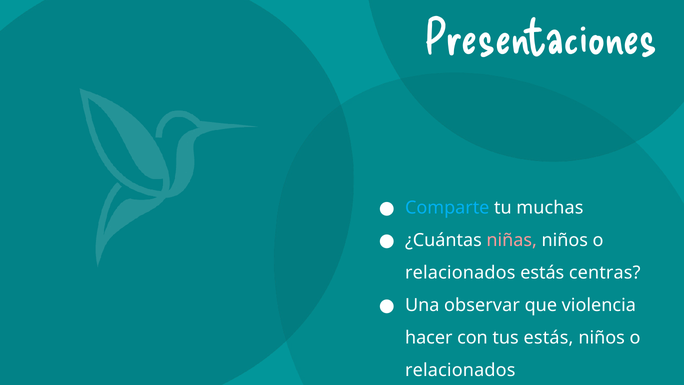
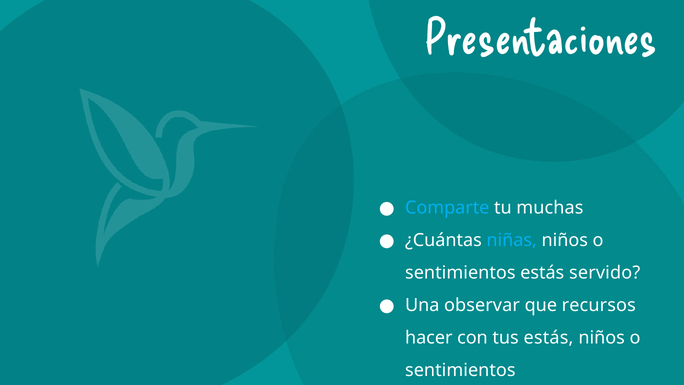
niñas colour: pink -> light blue
relacionados at (460, 273): relacionados -> sentimientos
centras: centras -> servido
violencia: violencia -> recursos
relacionados at (460, 370): relacionados -> sentimientos
